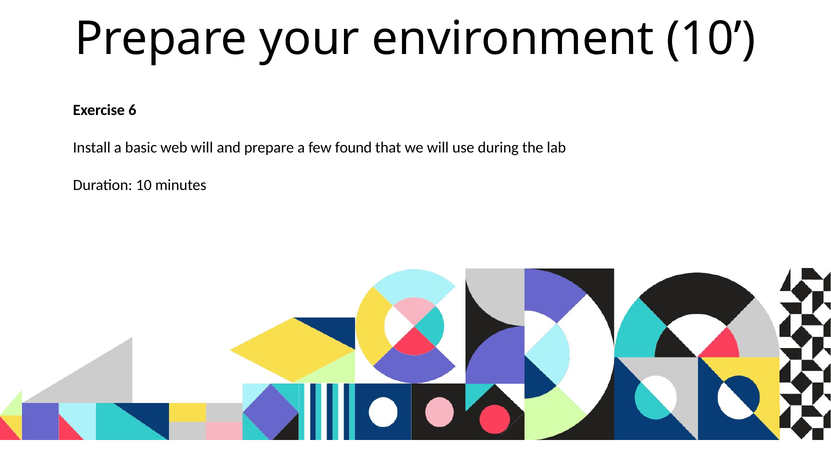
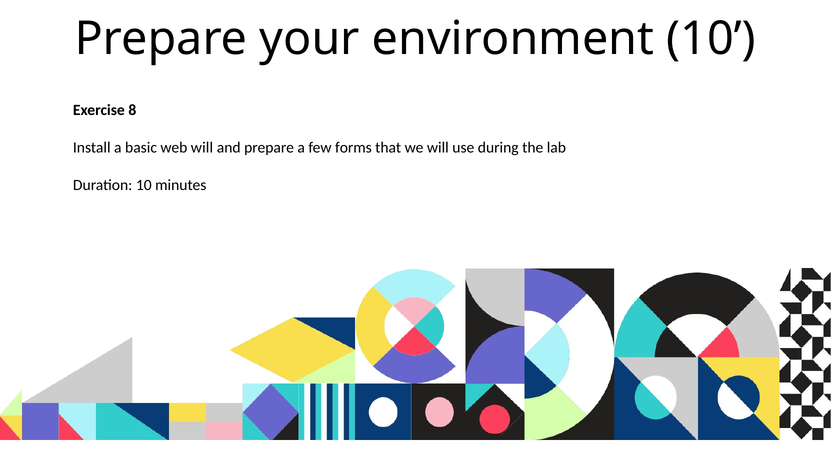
6: 6 -> 8
found: found -> forms
